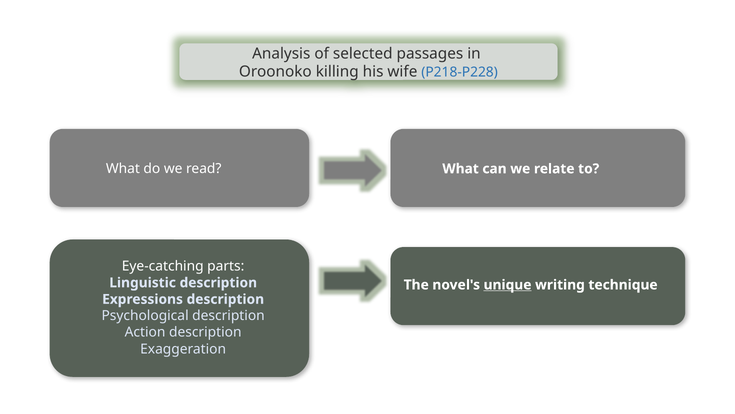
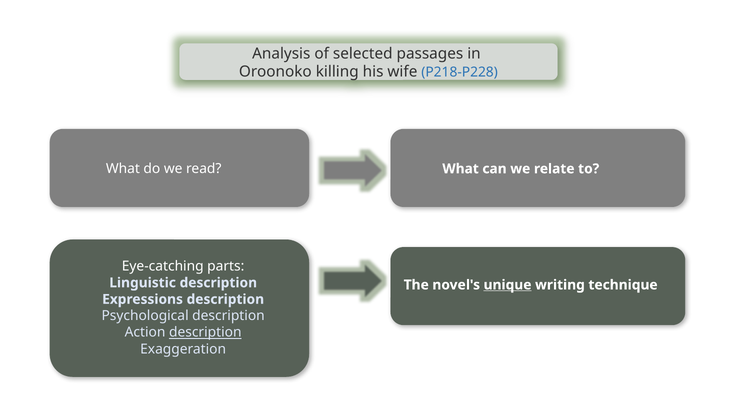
description at (205, 332) underline: none -> present
